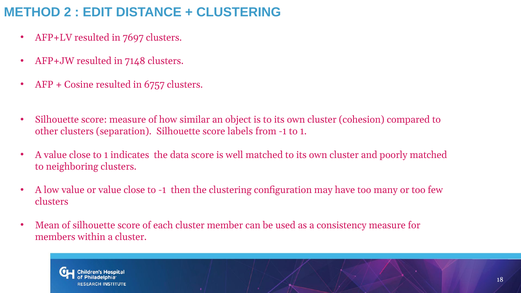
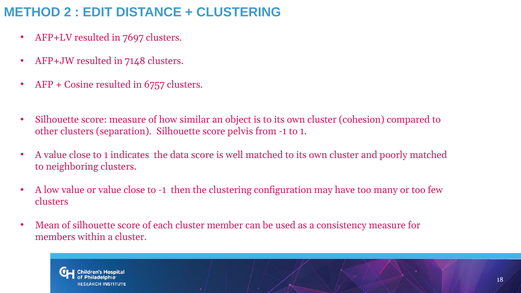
labels: labels -> pelvis
